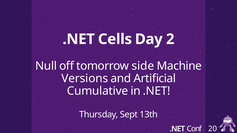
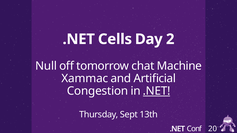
side: side -> chat
Versions: Versions -> Xammac
Cumulative: Cumulative -> Congestion
.NET at (157, 91) underline: none -> present
